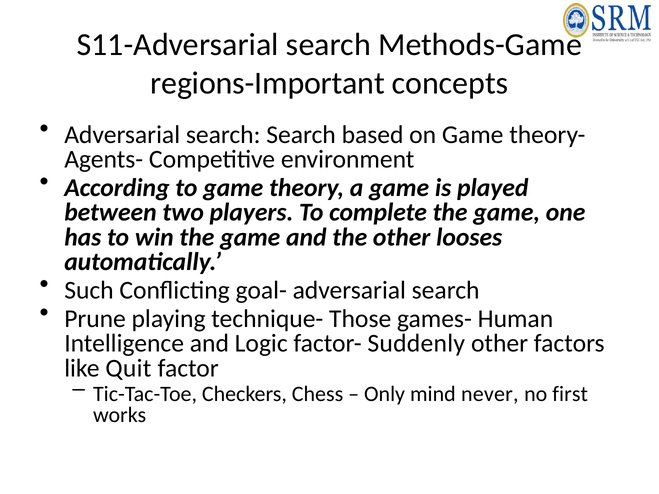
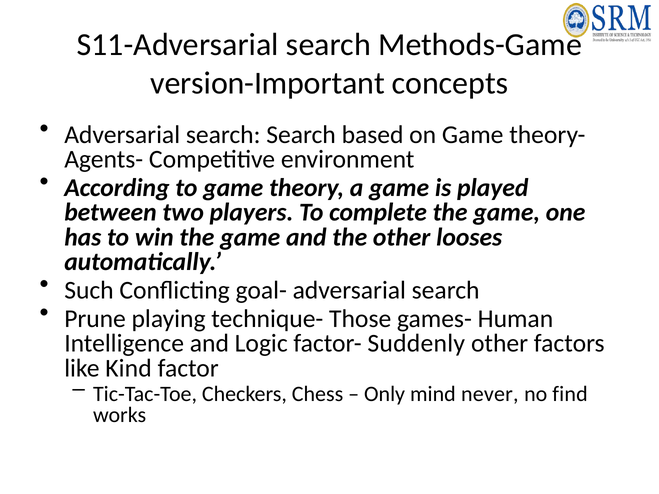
regions-Important: regions-Important -> version-Important
Quit: Quit -> Kind
first: first -> find
